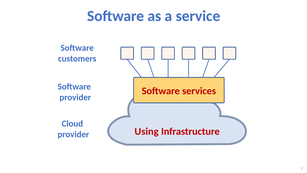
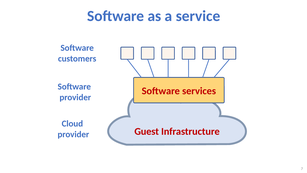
Using: Using -> Guest
